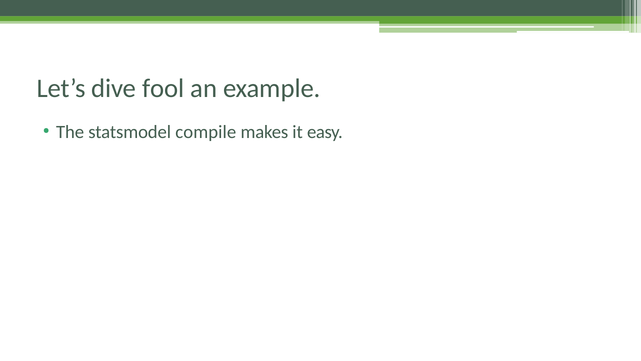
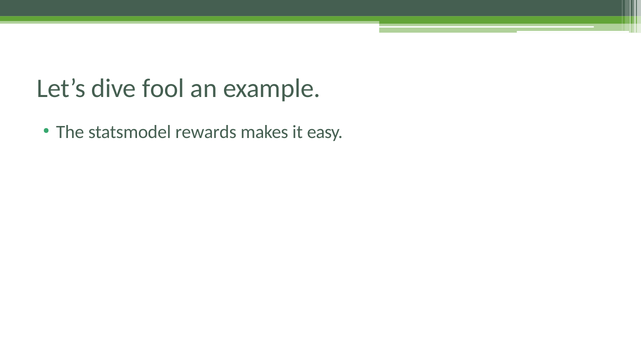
compile: compile -> rewards
